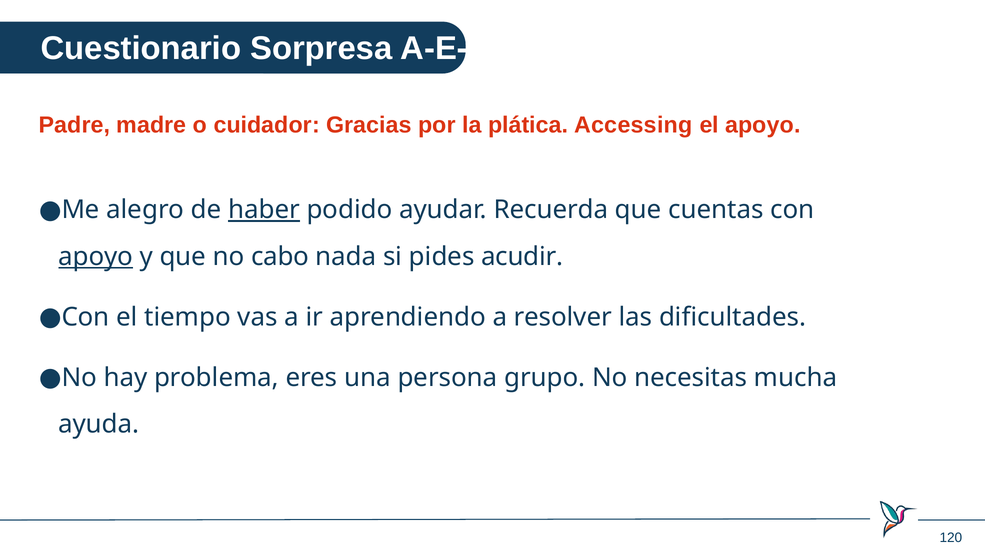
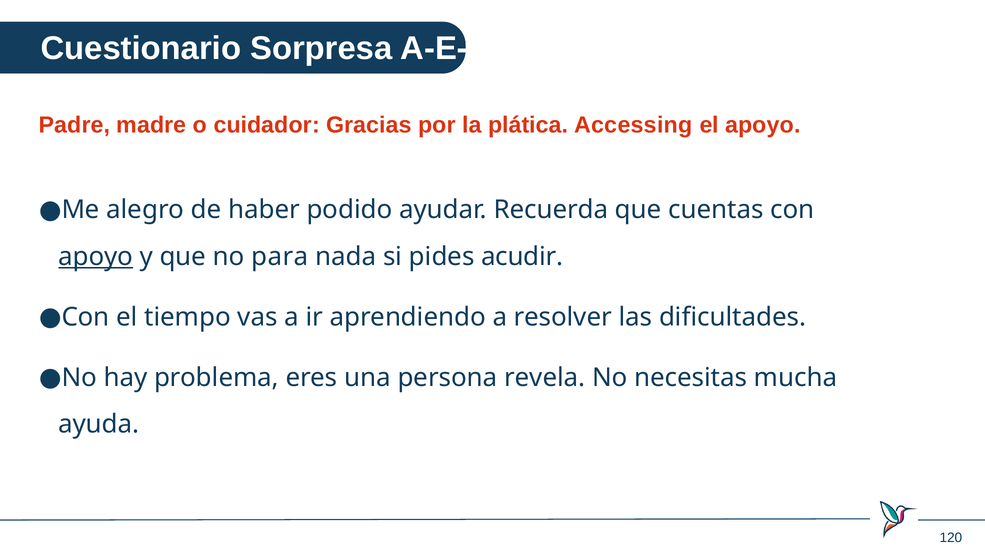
haber underline: present -> none
cabo: cabo -> para
grupo: grupo -> revela
